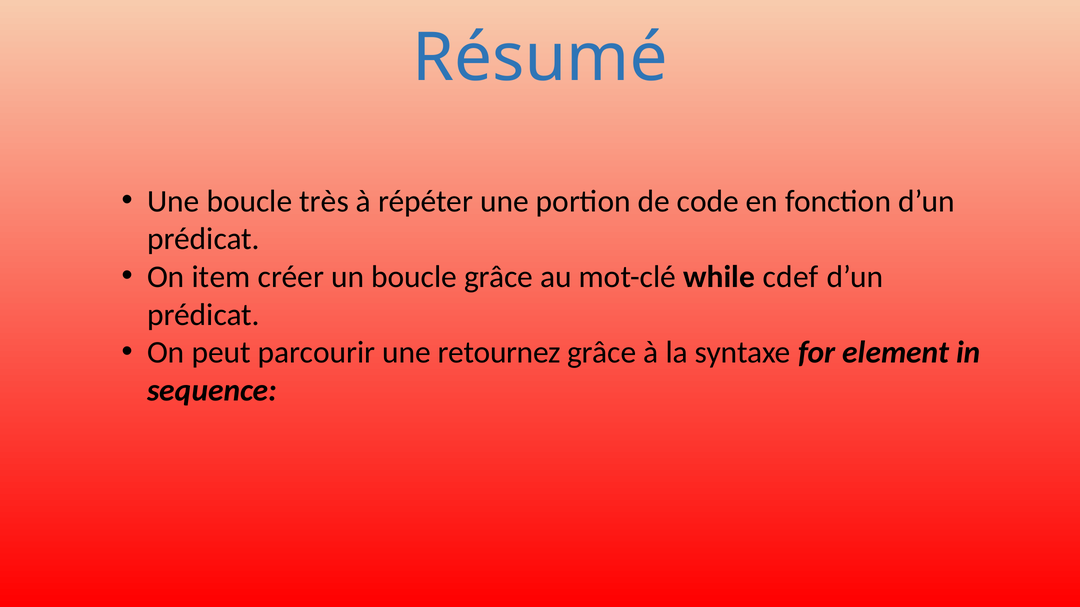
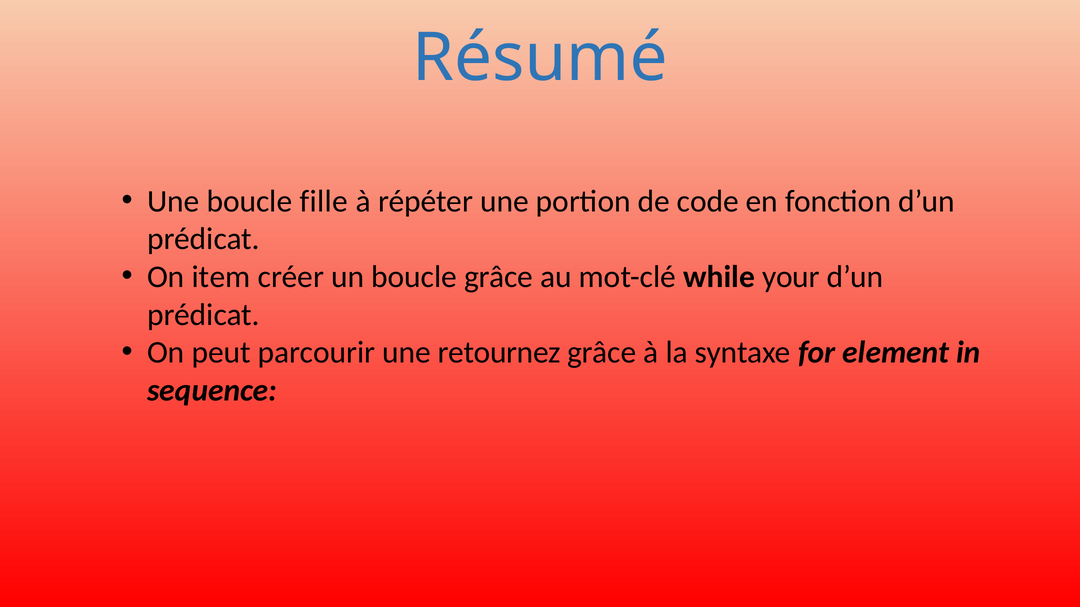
très: très -> fille
cdef: cdef -> your
